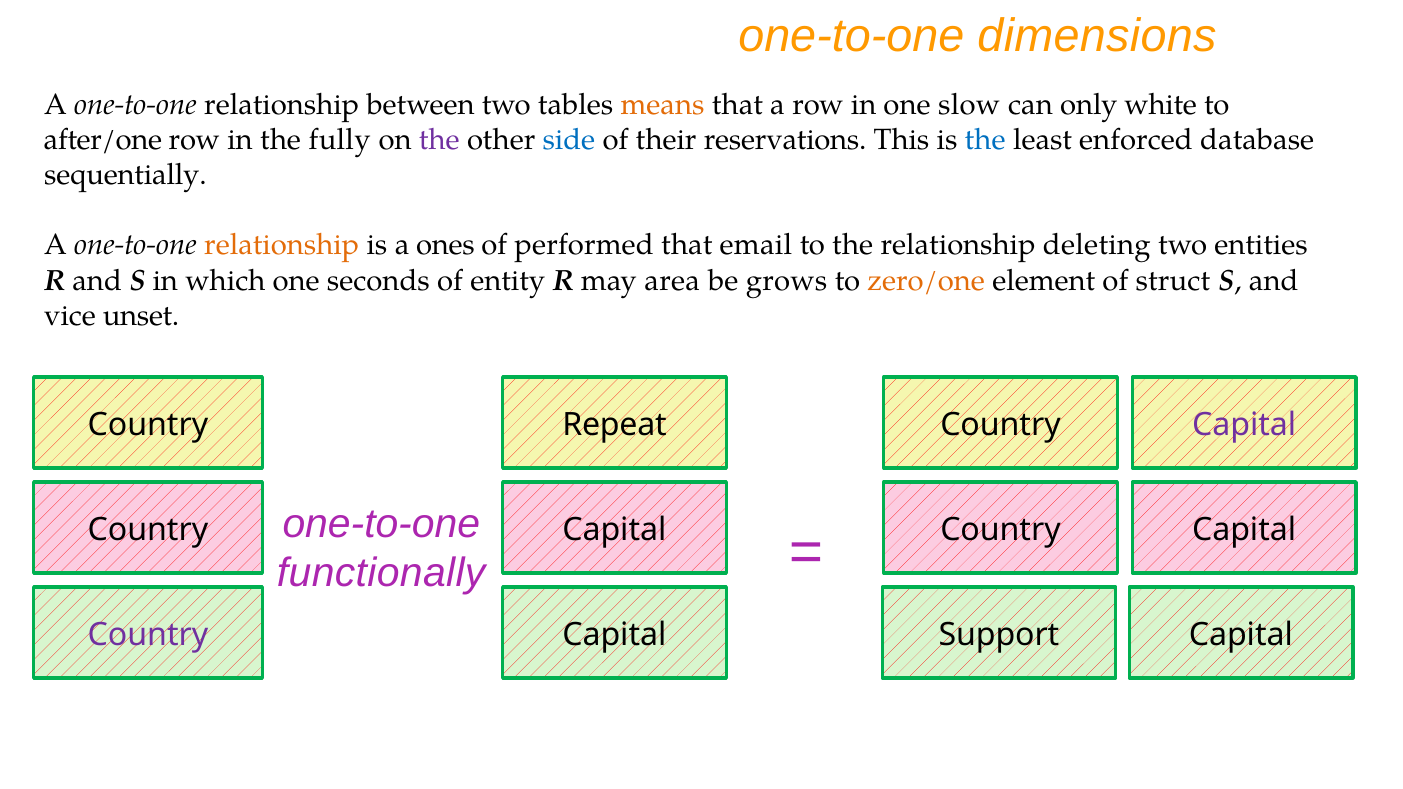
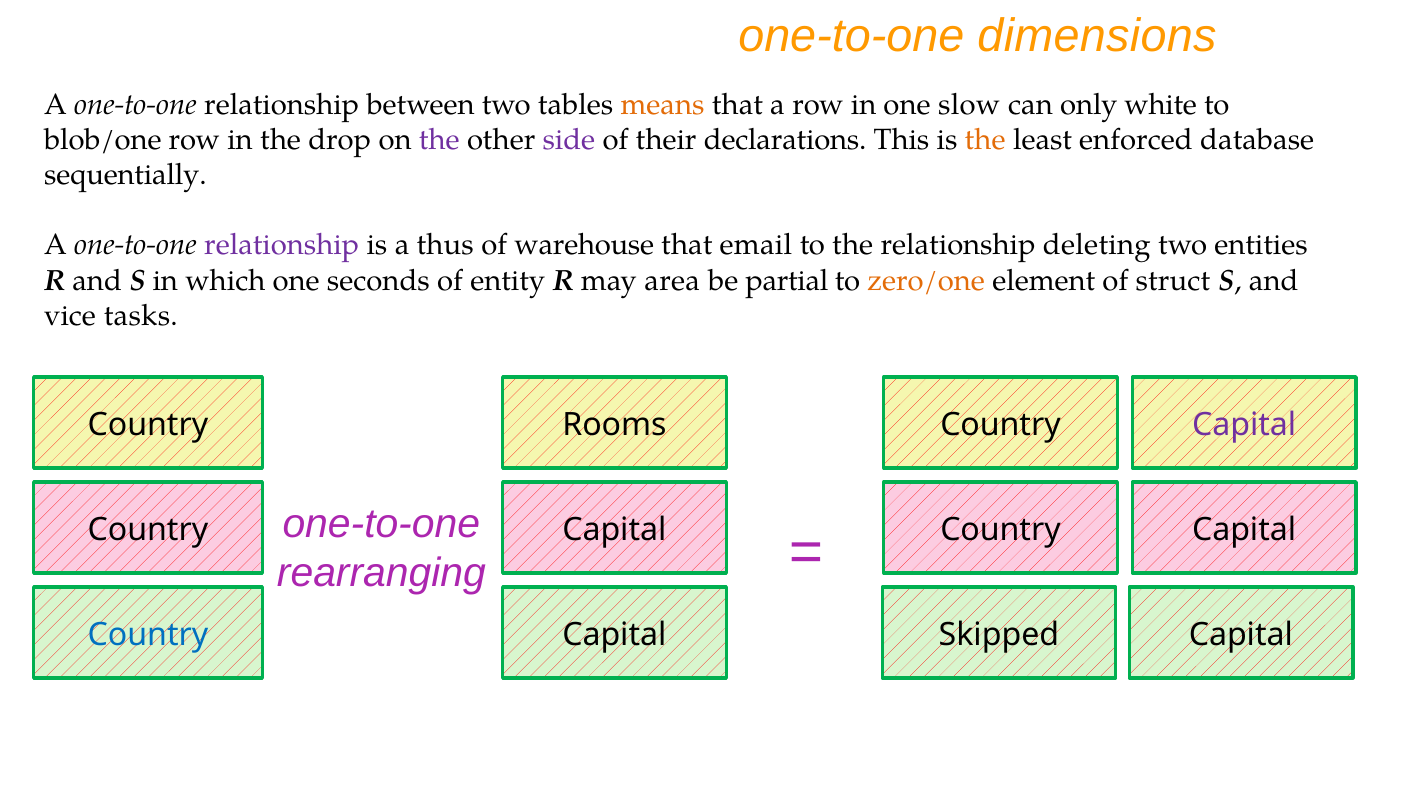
after/one: after/one -> blob/one
fully: fully -> drop
side colour: blue -> purple
reservations: reservations -> declarations
the at (985, 140) colour: blue -> orange
relationship at (282, 245) colour: orange -> purple
ones: ones -> thus
performed: performed -> warehouse
grows: grows -> partial
unset: unset -> tasks
Repeat: Repeat -> Rooms
functionally: functionally -> rearranging
Country at (148, 635) colour: purple -> blue
Support: Support -> Skipped
